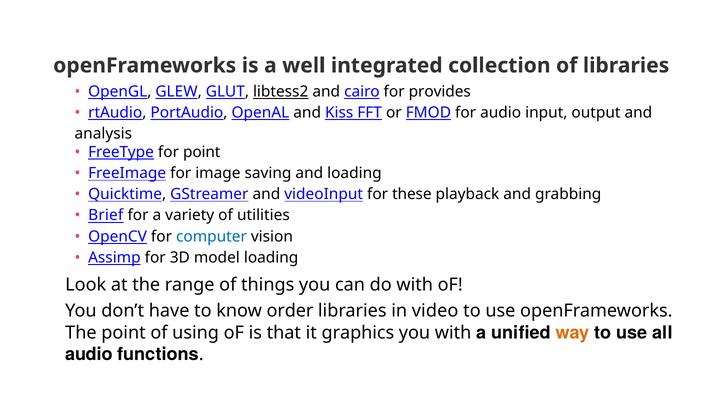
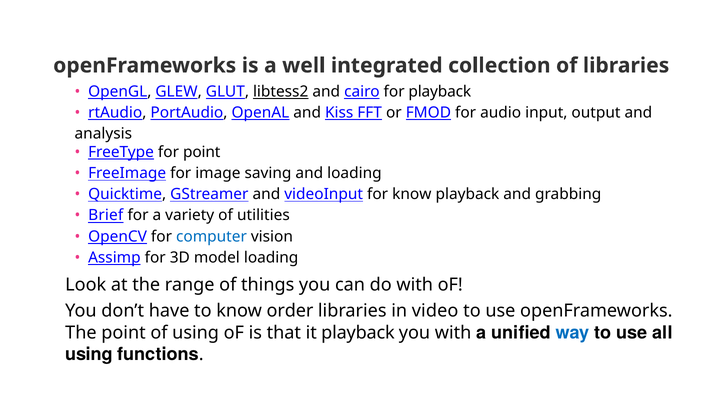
for provides: provides -> playback
for these: these -> know
it graphics: graphics -> playback
way colour: orange -> blue
audio at (89, 354): audio -> using
